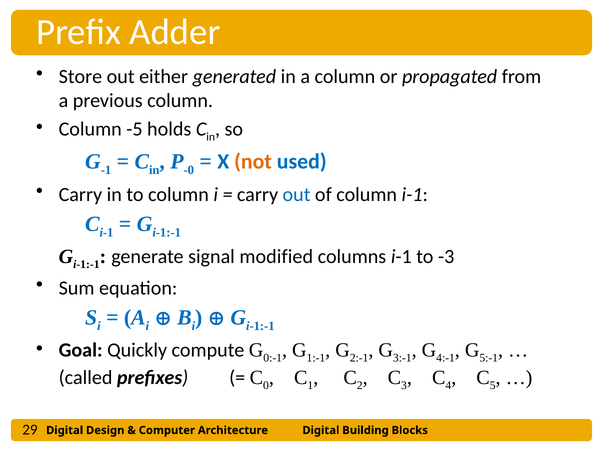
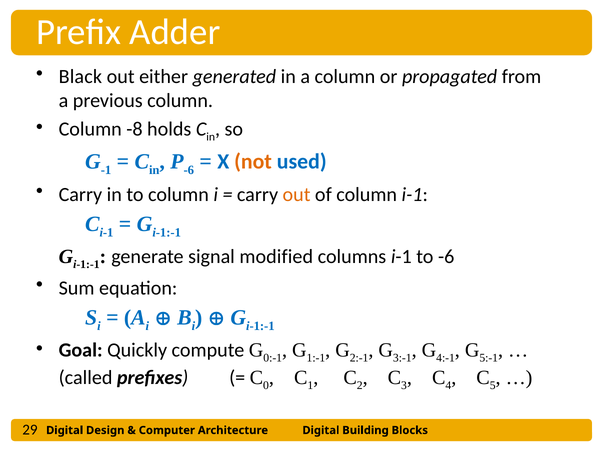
Store: Store -> Black
-5: -5 -> -8
-0 at (189, 170): -0 -> -6
out at (297, 195) colour: blue -> orange
to -3: -3 -> -6
